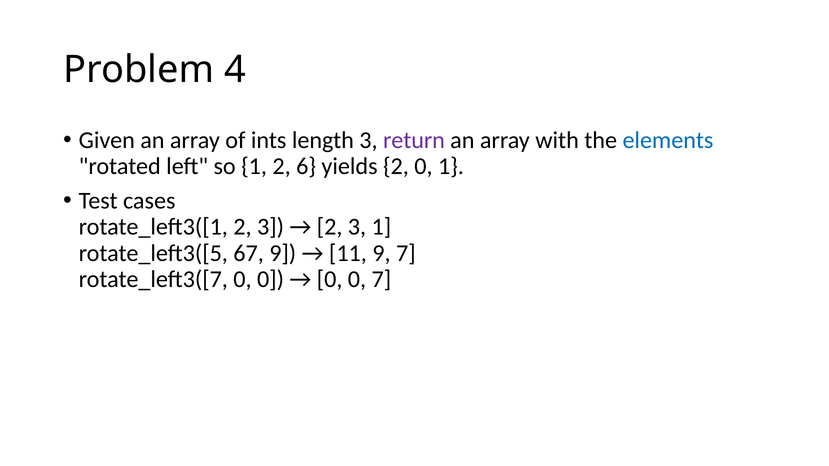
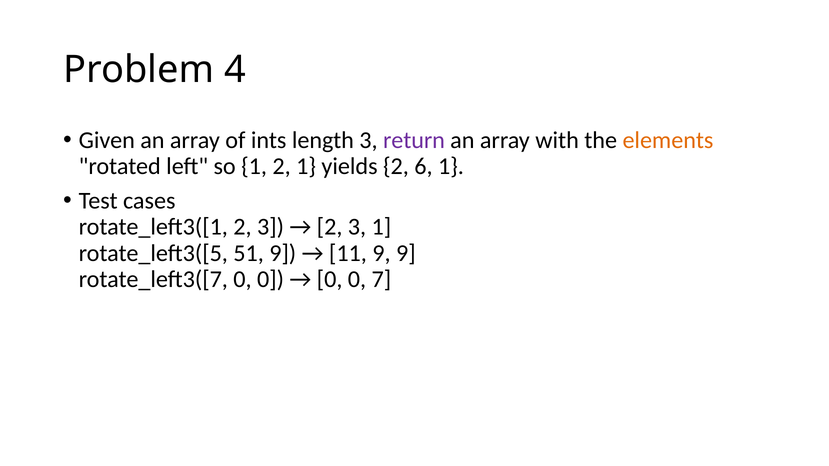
elements colour: blue -> orange
2 6: 6 -> 1
2 0: 0 -> 6
67: 67 -> 51
9 7: 7 -> 9
